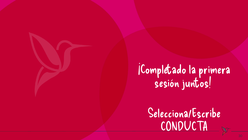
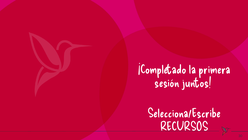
CONDUCTA: CONDUCTA -> RECURSOS
